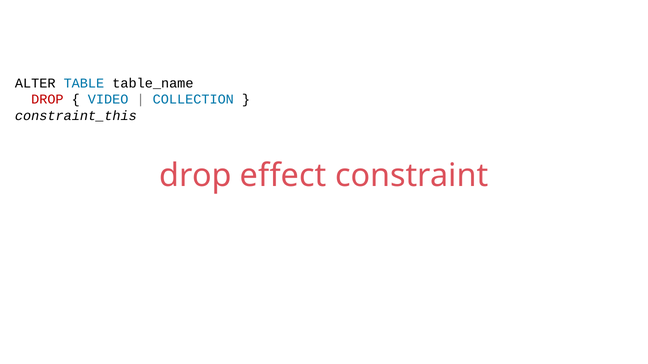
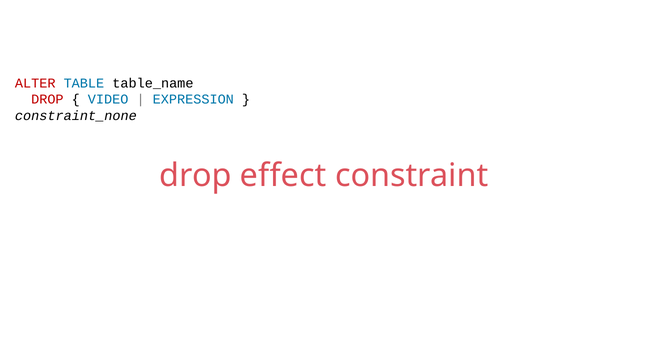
ALTER colour: black -> red
COLLECTION: COLLECTION -> EXPRESSION
constraint_this: constraint_this -> constraint_none
